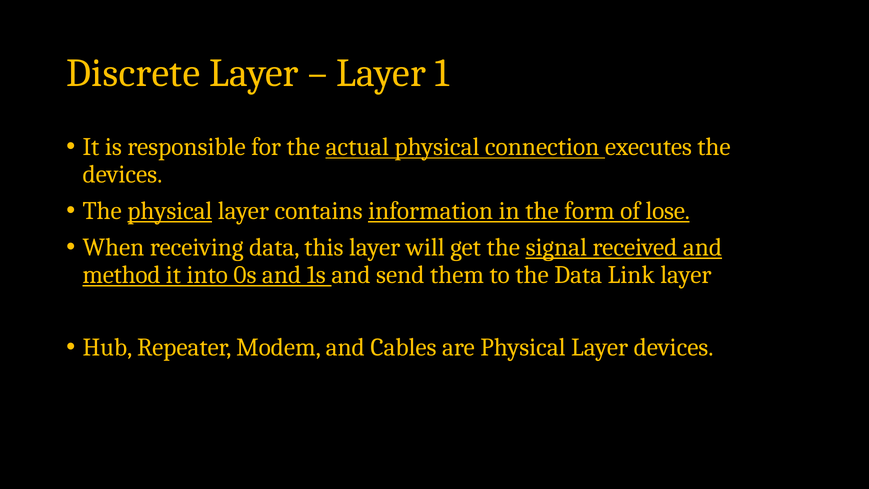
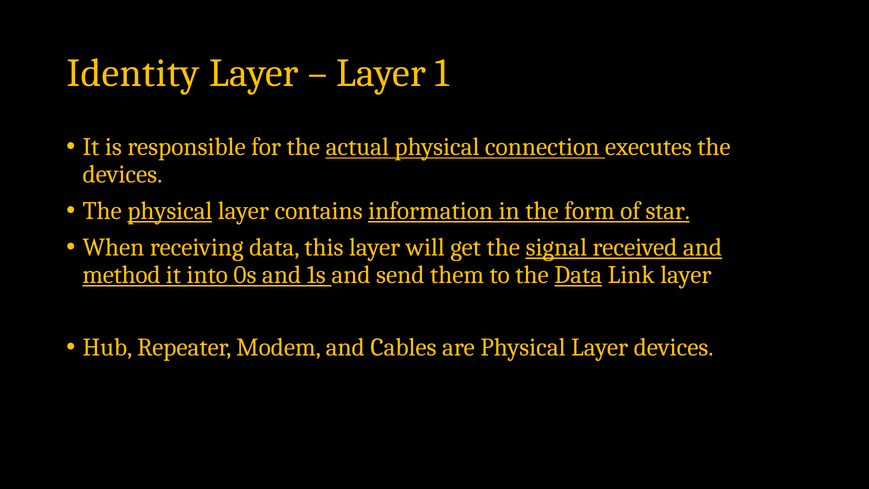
Discrete: Discrete -> Identity
lose: lose -> star
Data at (578, 275) underline: none -> present
